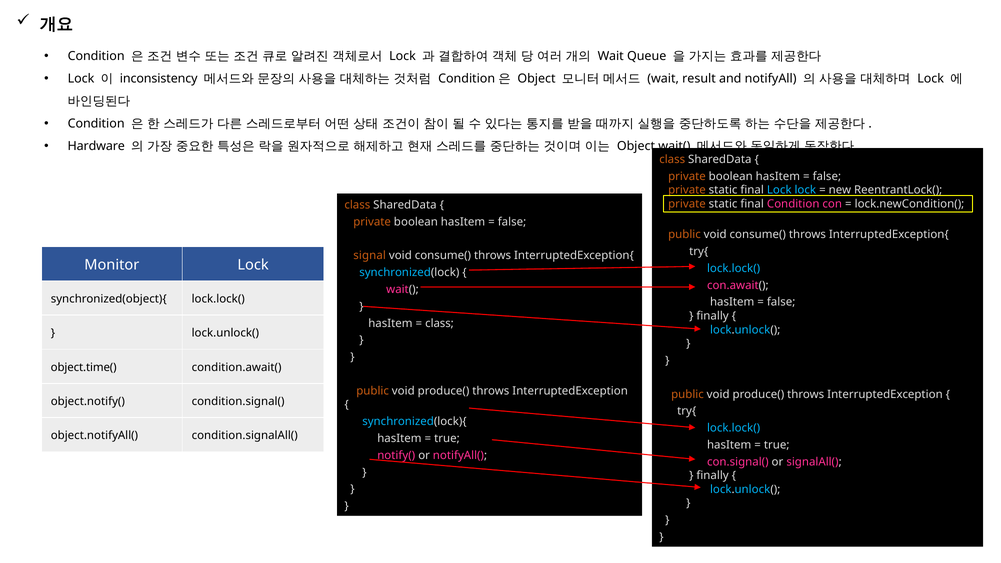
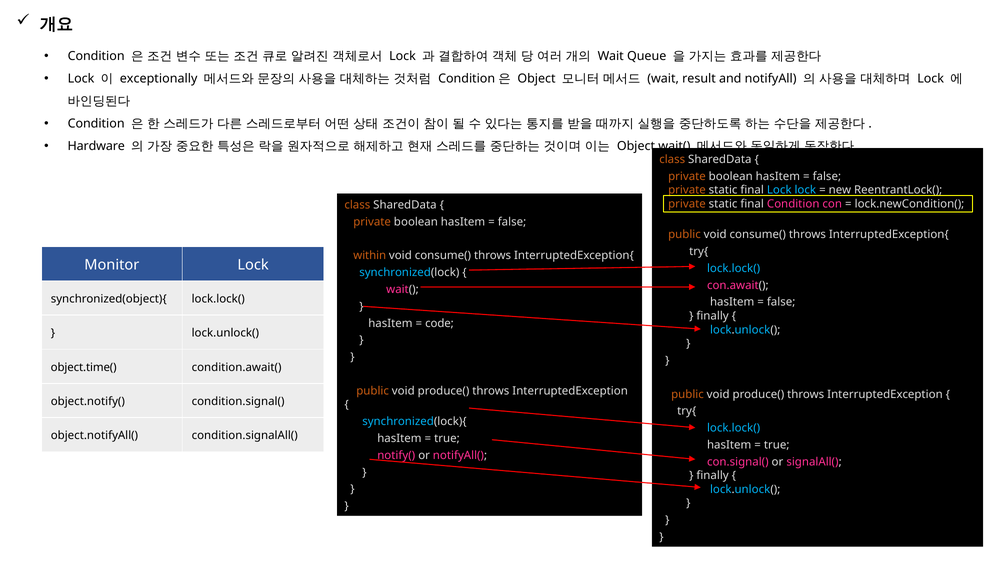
inconsistency: inconsistency -> exceptionally
signal: signal -> within
class at (439, 323): class -> code
